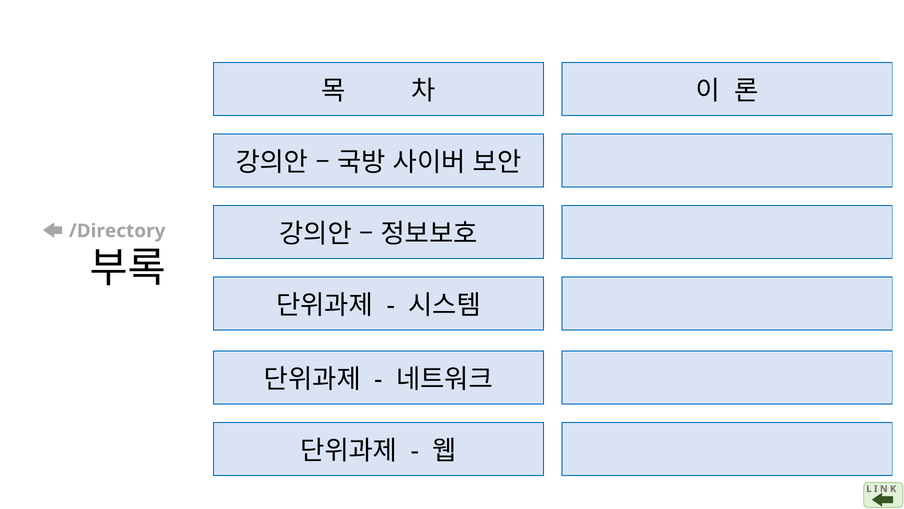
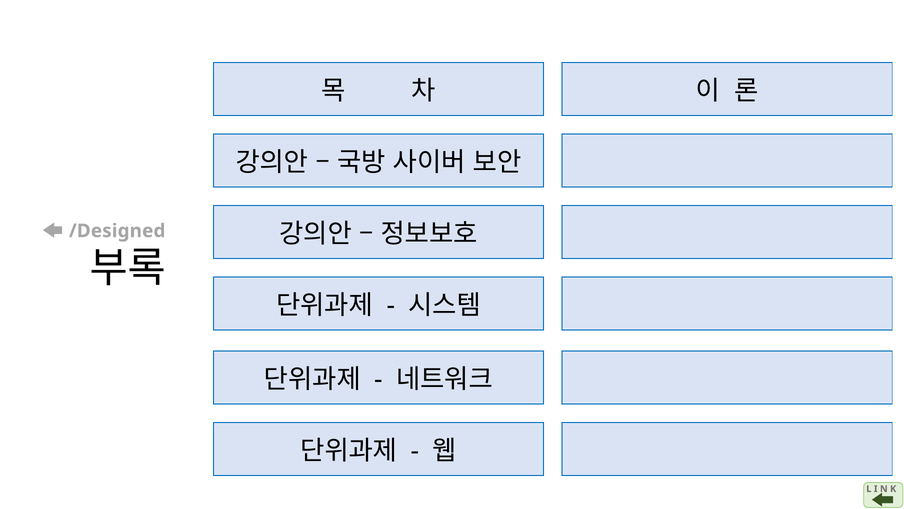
/Directory: /Directory -> /Designed
